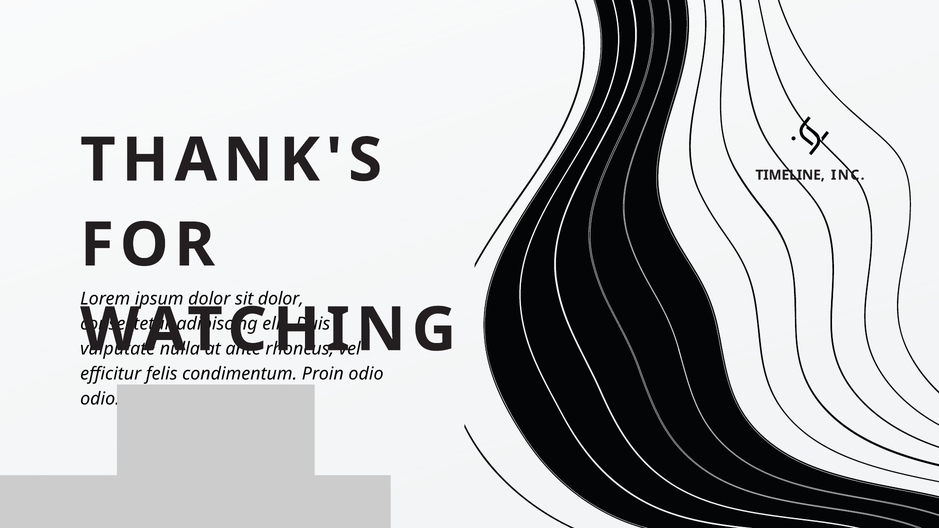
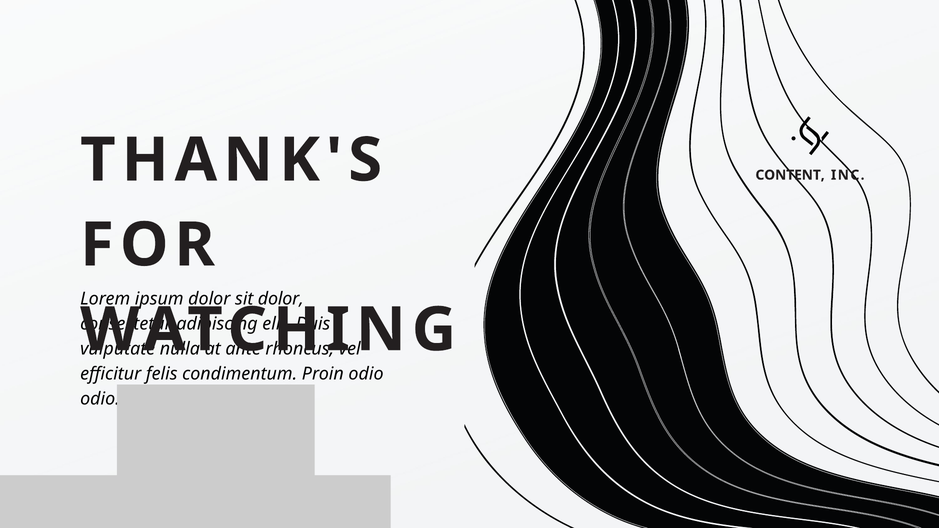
TIMELINE: TIMELINE -> CONTENT
